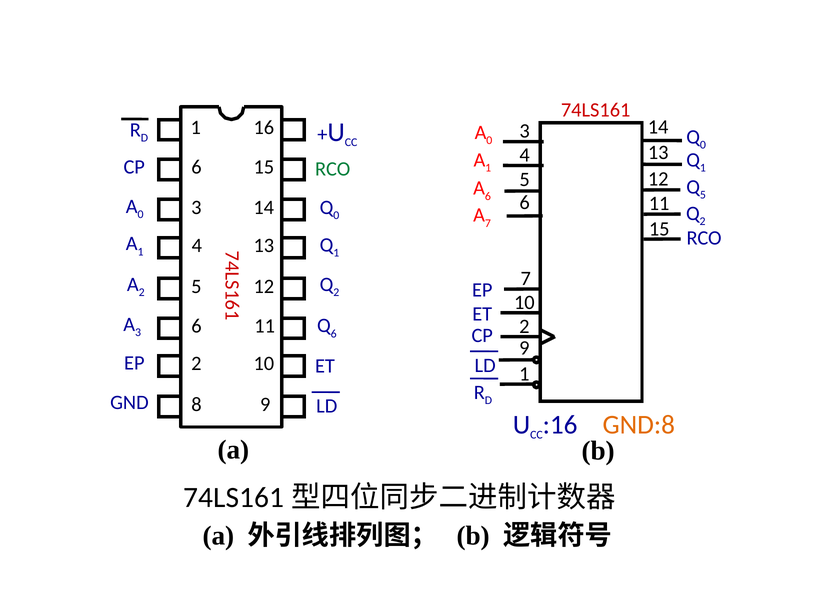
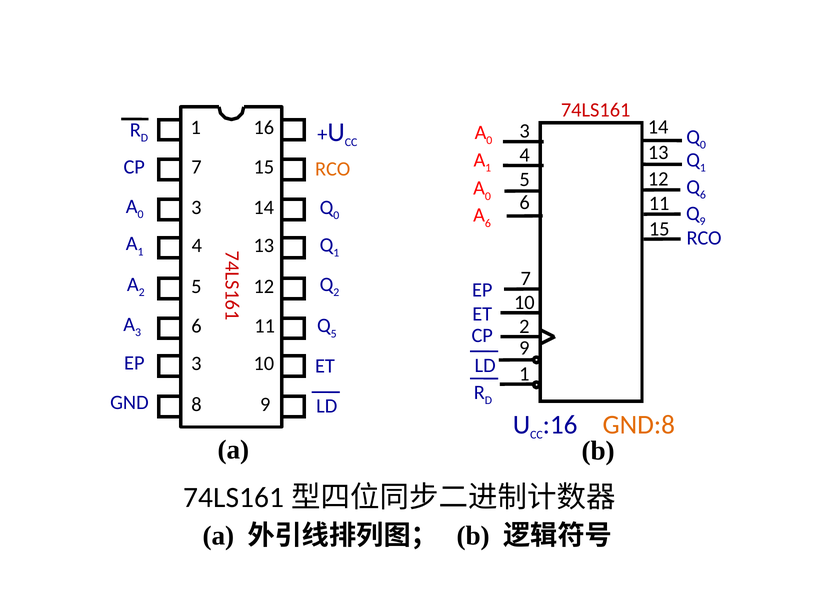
CP 6: 6 -> 7
RCO at (333, 169) colour: green -> orange
5 at (703, 195): 5 -> 6
6 at (488, 196): 6 -> 0
2 at (703, 221): 2 -> 9
A 7: 7 -> 6
6 at (334, 334): 6 -> 5
EP 2: 2 -> 3
